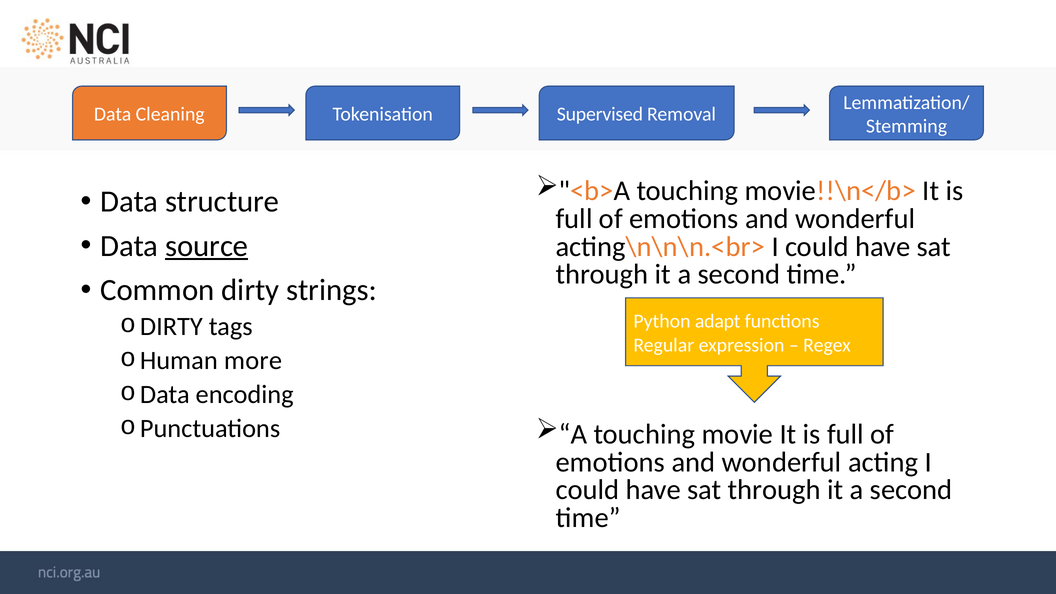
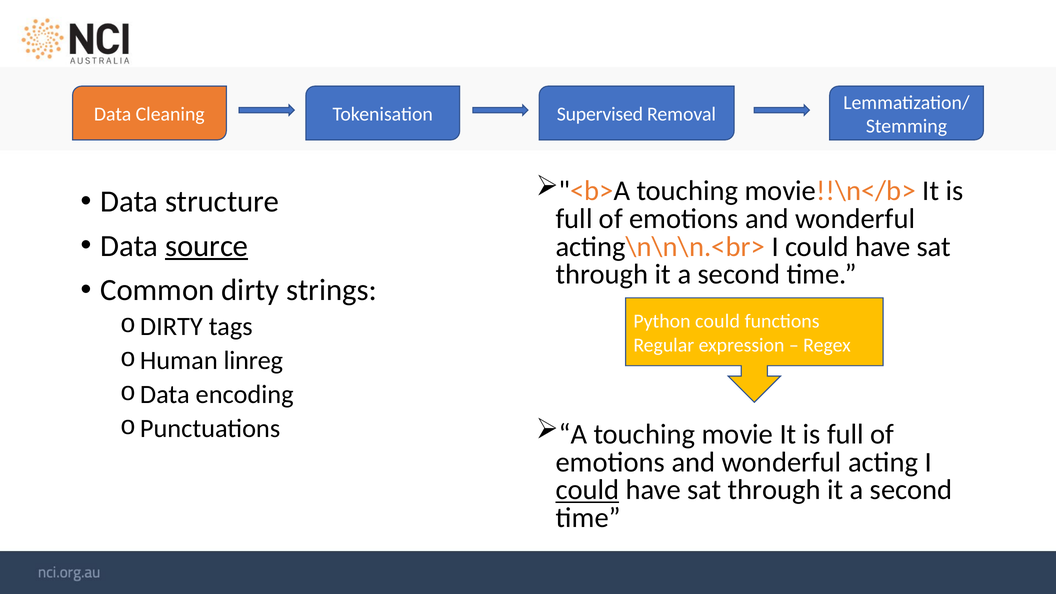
Python adapt: adapt -> could
more: more -> linreg
could at (587, 490) underline: none -> present
